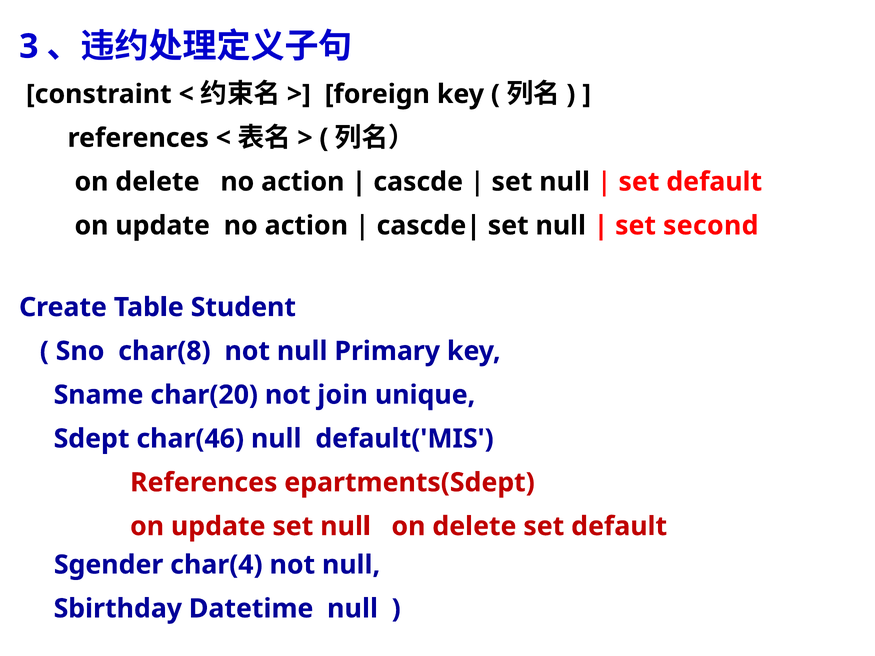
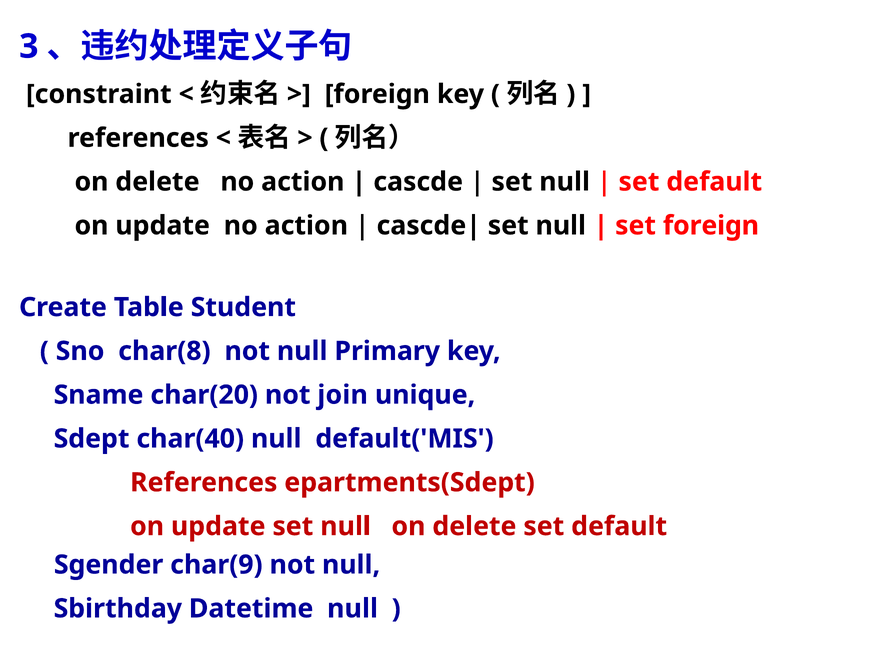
set second: second -> foreign
char(46: char(46 -> char(40
char(4: char(4 -> char(9
